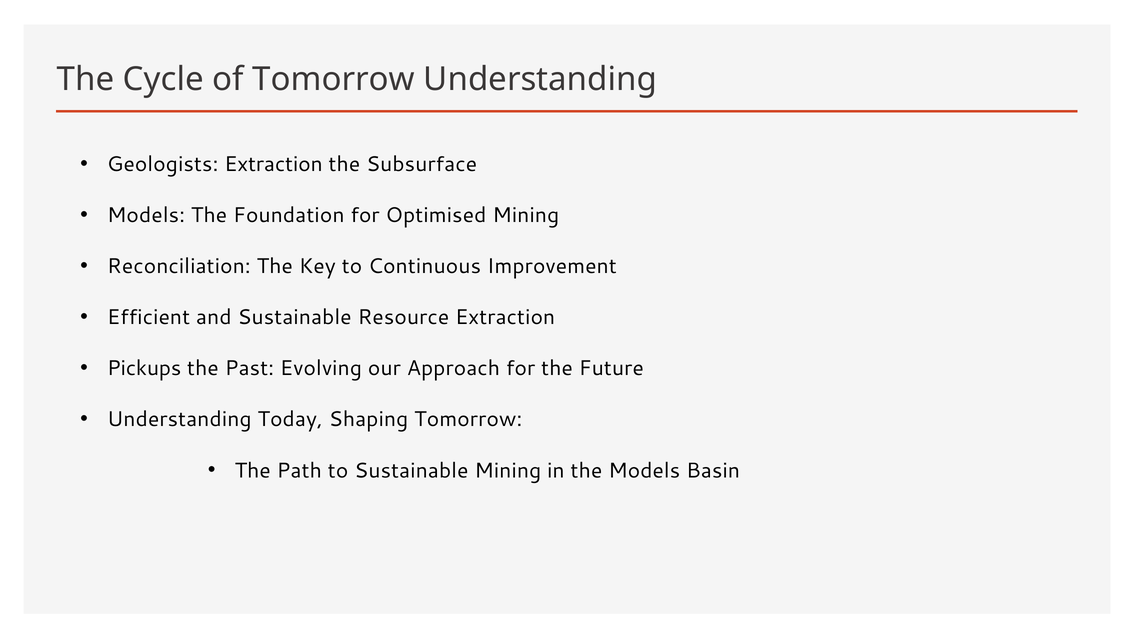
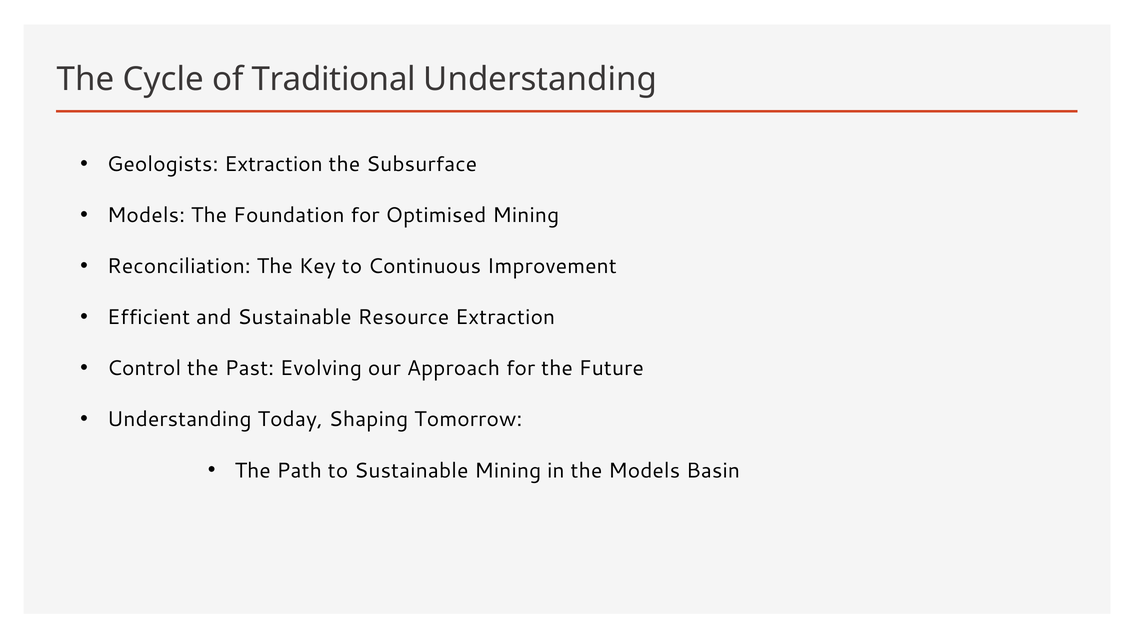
of Tomorrow: Tomorrow -> Traditional
Pickups: Pickups -> Control
